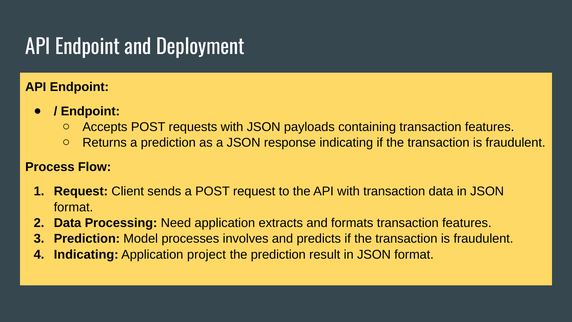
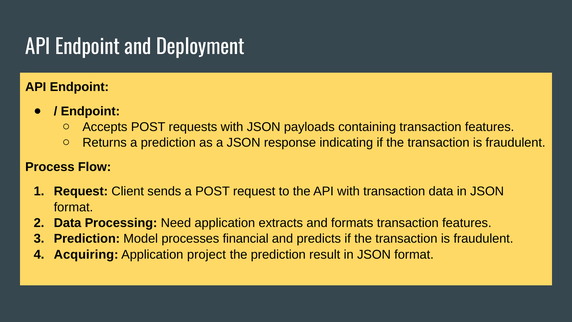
involves: involves -> financial
Indicating at (86, 254): Indicating -> Acquiring
